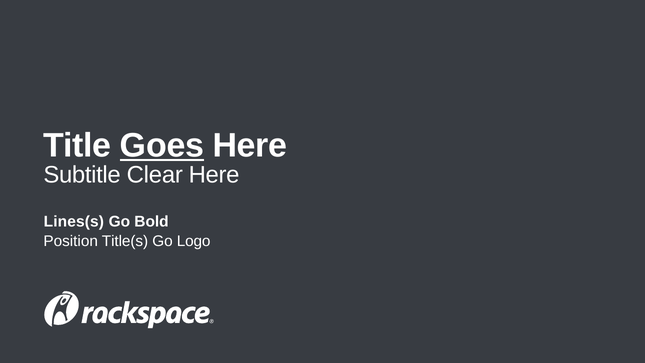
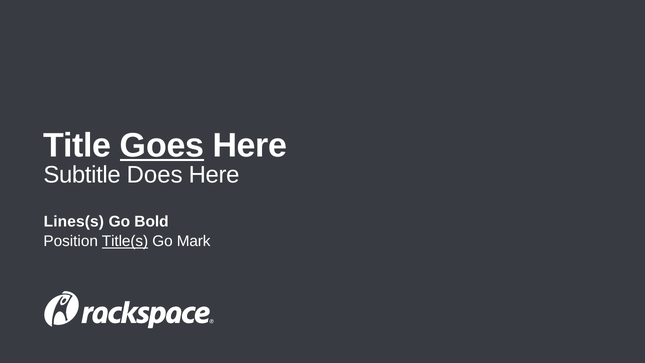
Clear: Clear -> Does
Title(s underline: none -> present
Logo: Logo -> Mark
